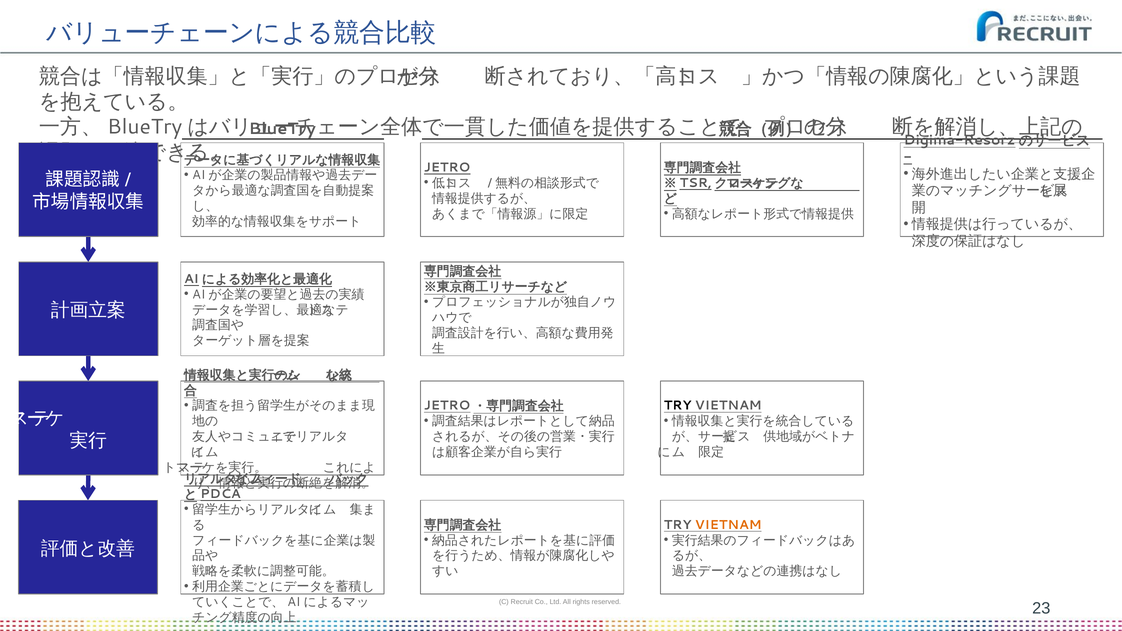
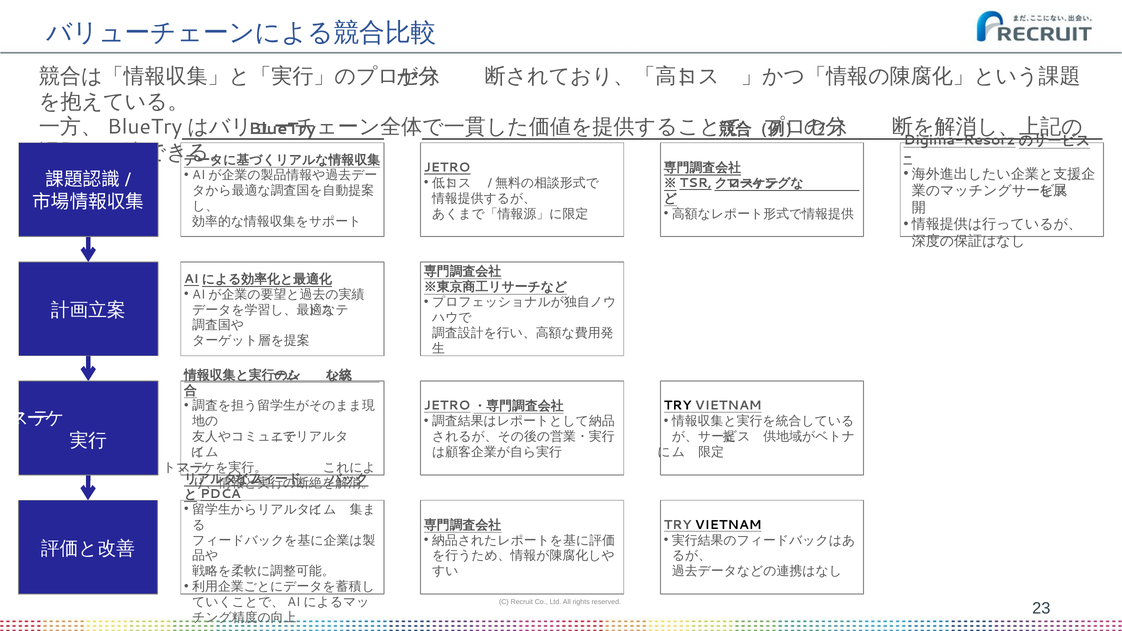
VIETNAM at (728, 525) colour: orange -> black
